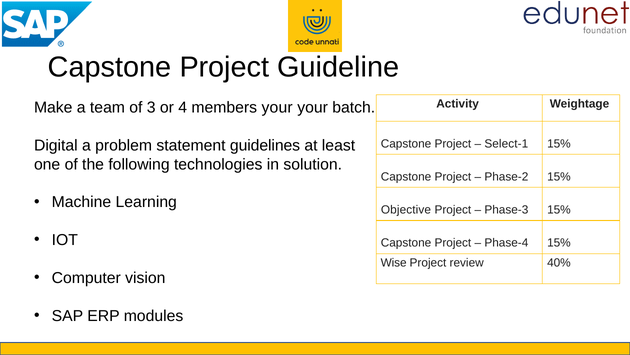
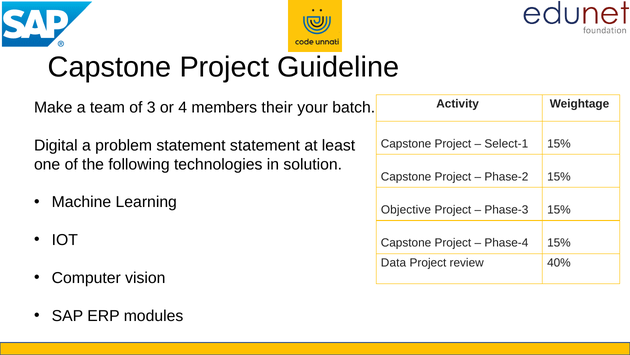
members your: your -> their
statement guidelines: guidelines -> statement
Wise: Wise -> Data
